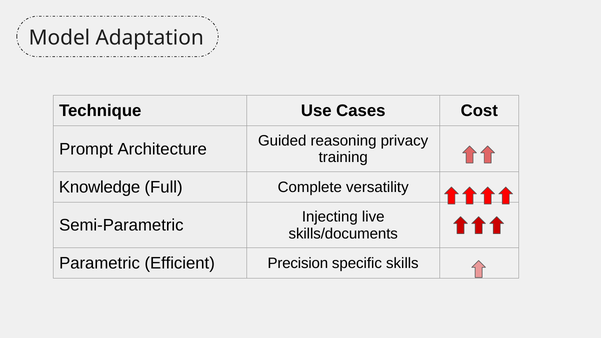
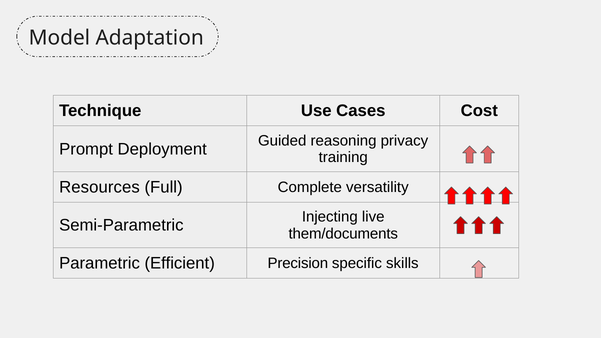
Architecture: Architecture -> Deployment
Knowledge: Knowledge -> Resources
skills/documents: skills/documents -> them/documents
